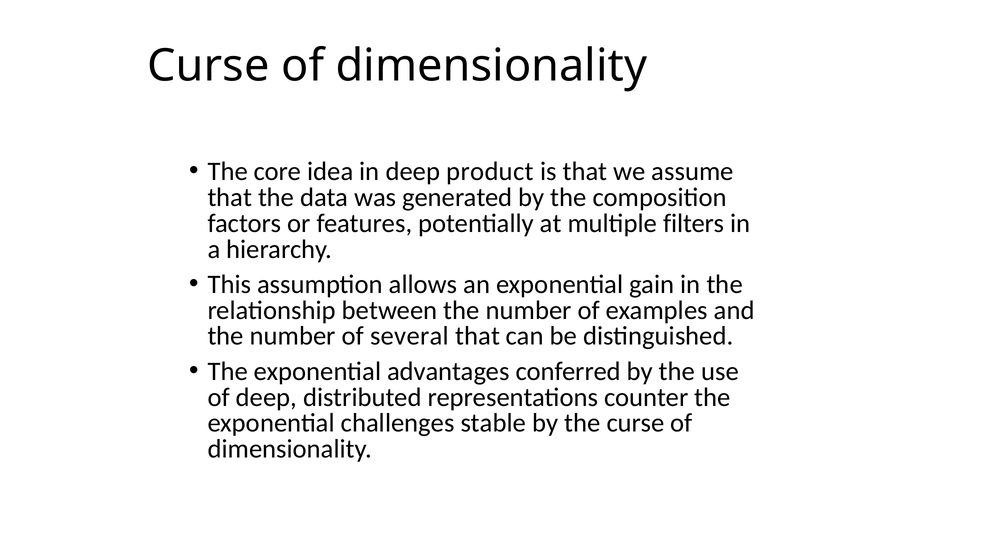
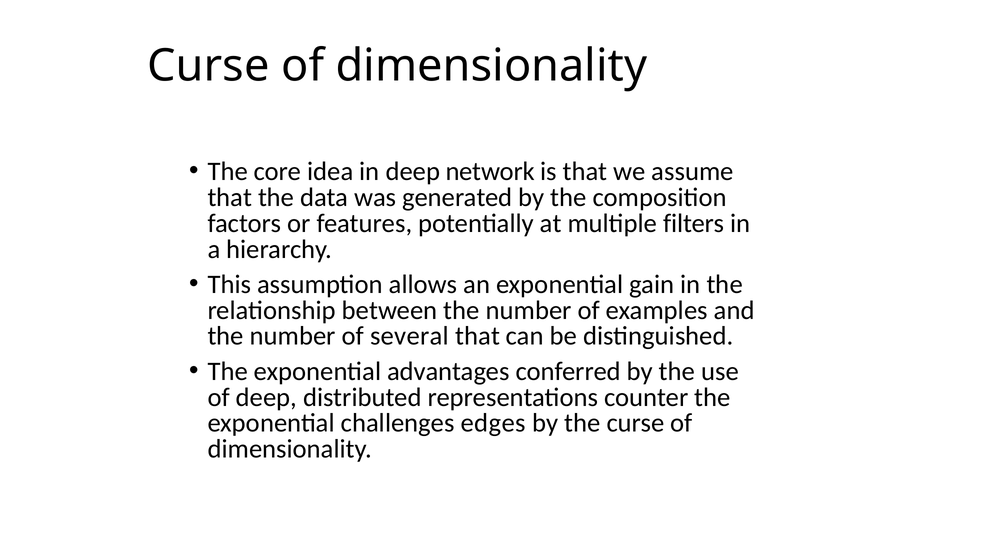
product: product -> network
stable: stable -> edges
